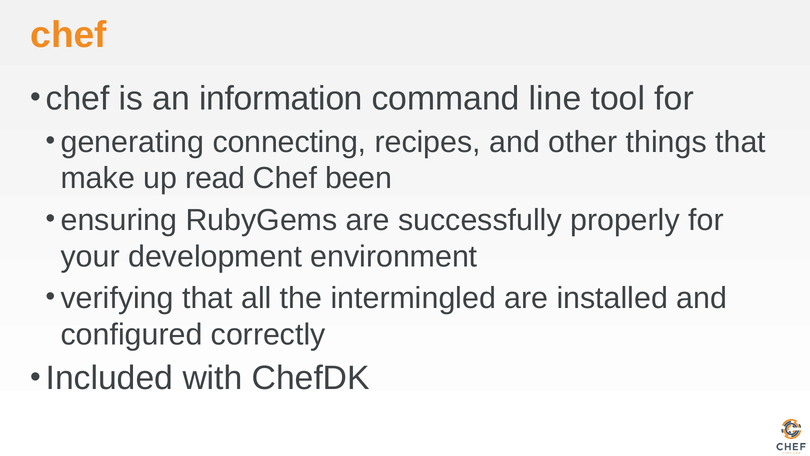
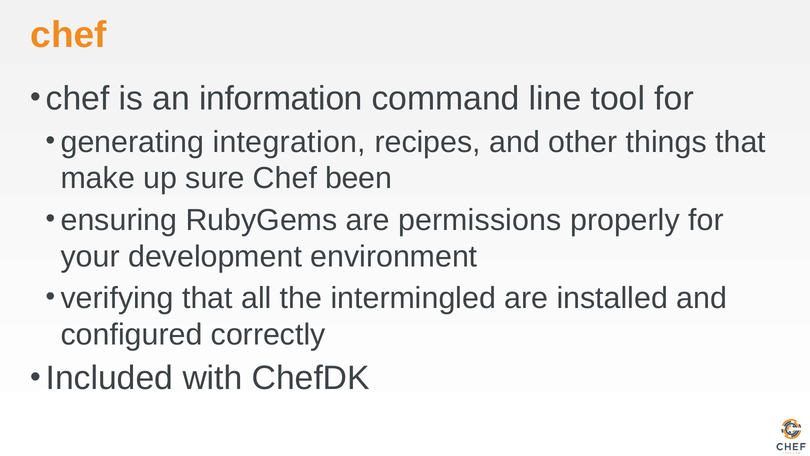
connecting: connecting -> integration
read: read -> sure
successfully: successfully -> permissions
